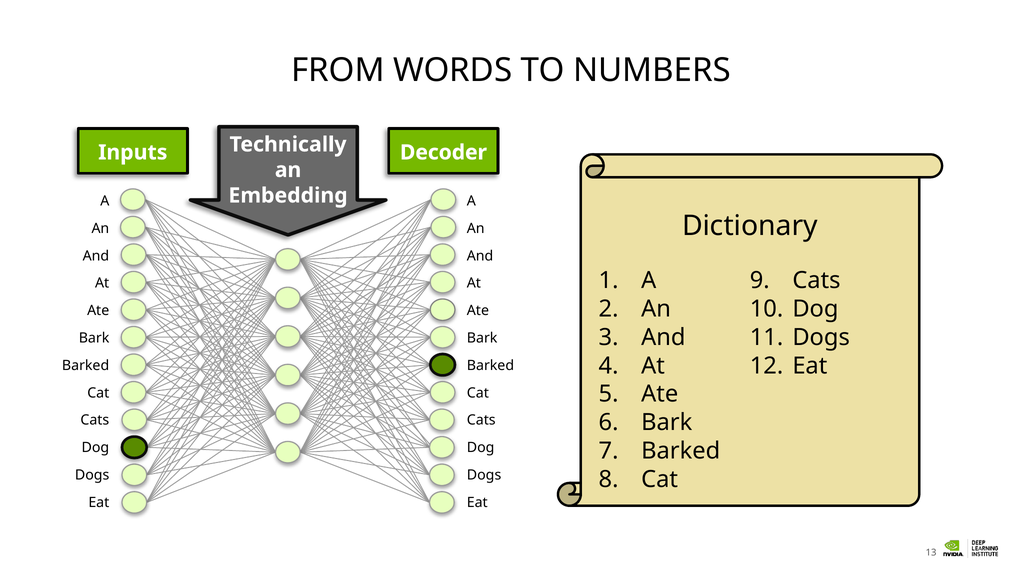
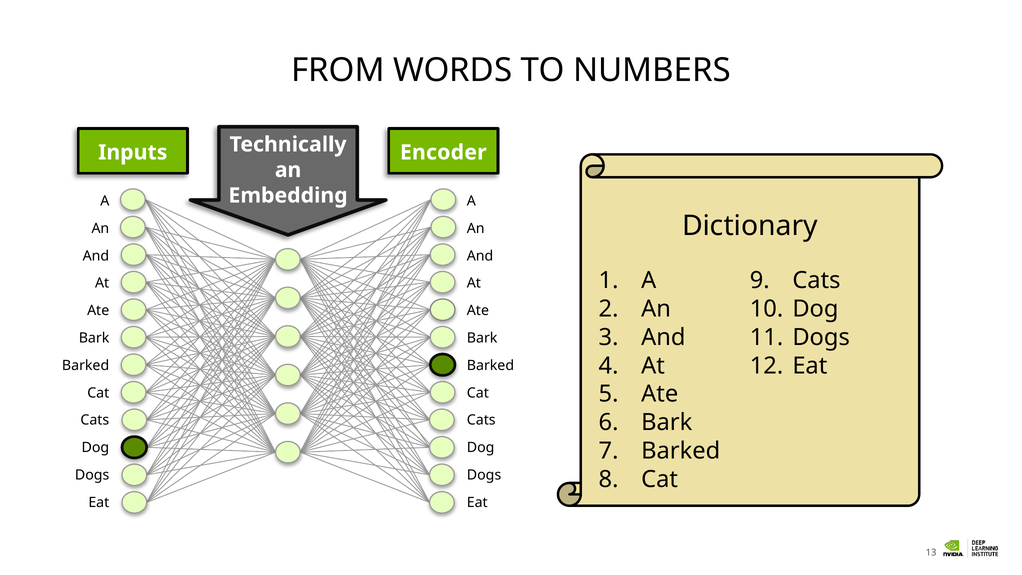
Decoder: Decoder -> Encoder
